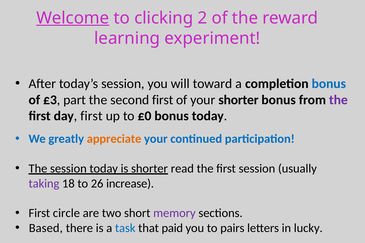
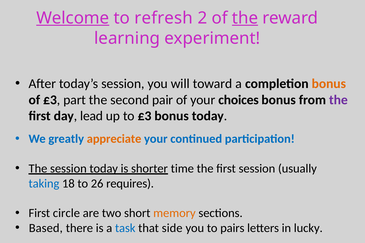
clicking: clicking -> refresh
the at (245, 18) underline: none -> present
bonus at (329, 84) colour: blue -> orange
second first: first -> pair
your shorter: shorter -> choices
day first: first -> lead
to £0: £0 -> £3
read: read -> time
taking colour: purple -> blue
increase: increase -> requires
memory colour: purple -> orange
paid: paid -> side
